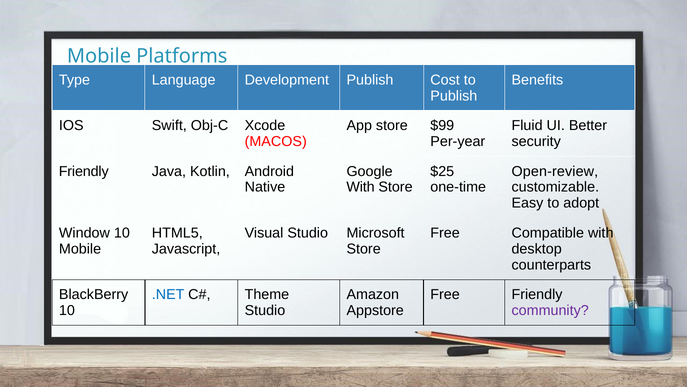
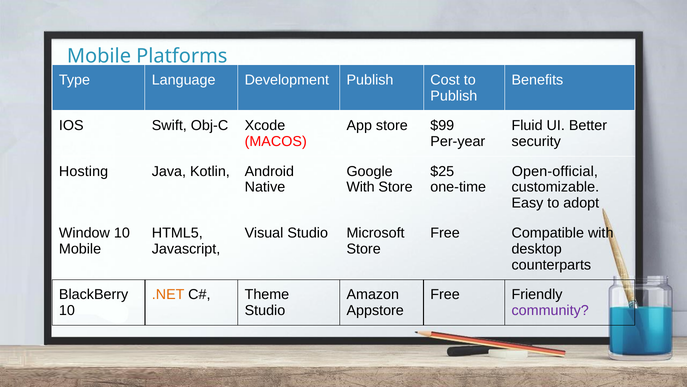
Friendly at (84, 171): Friendly -> Hosting
Open-review: Open-review -> Open-official
.NET colour: blue -> orange
